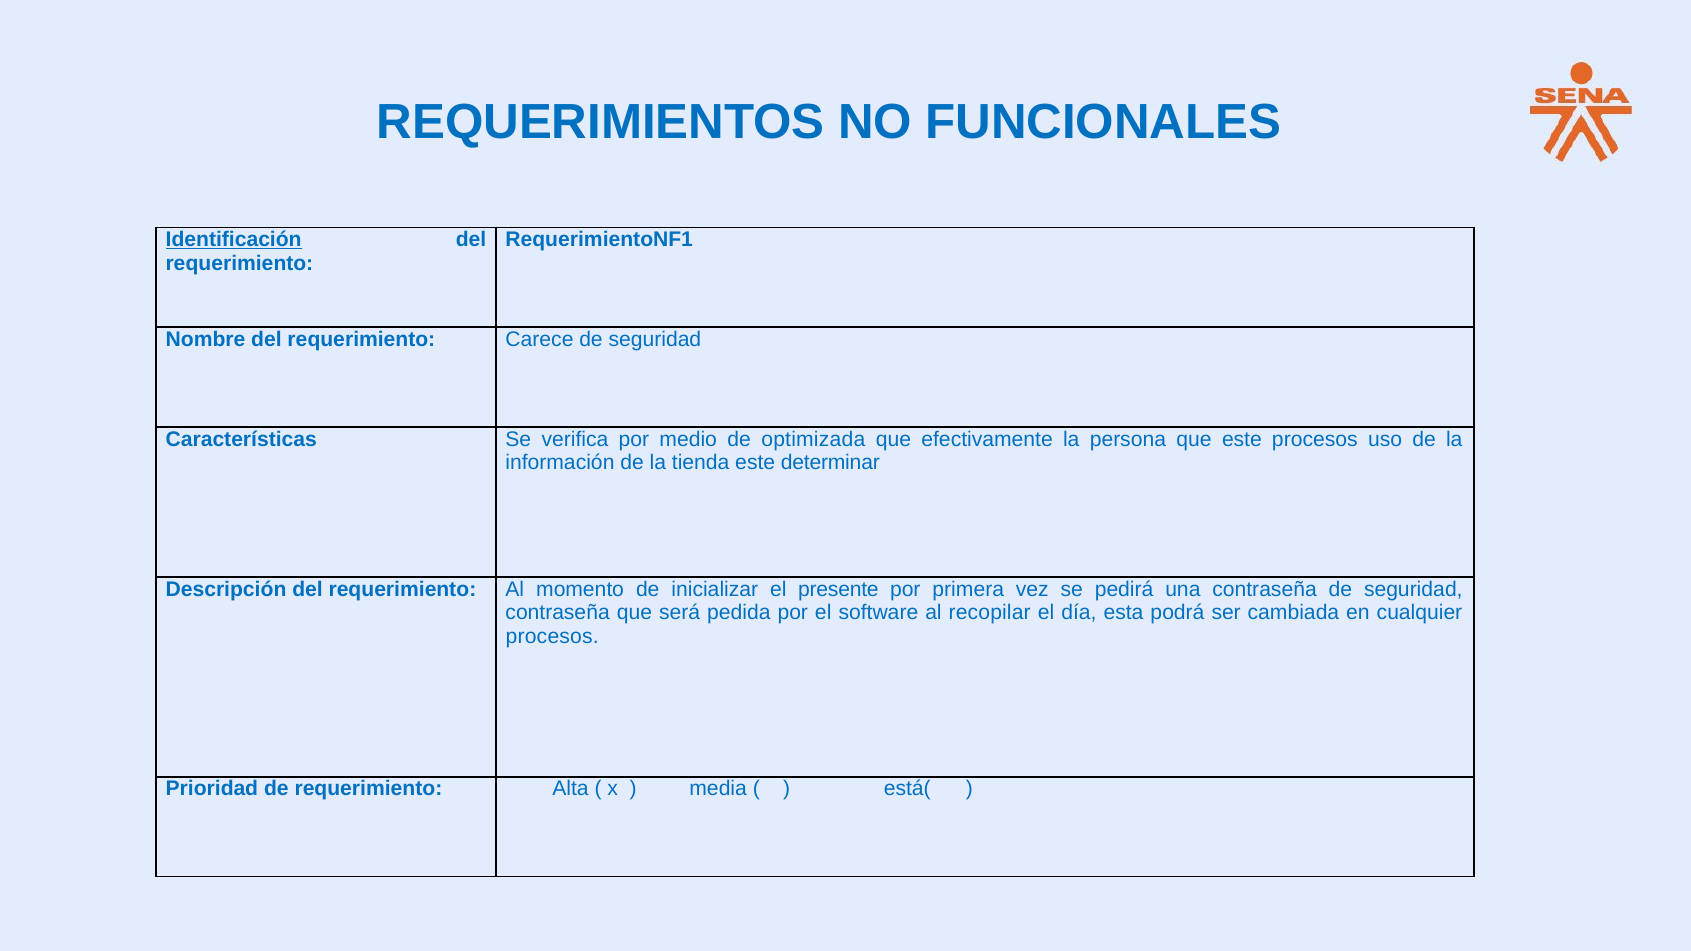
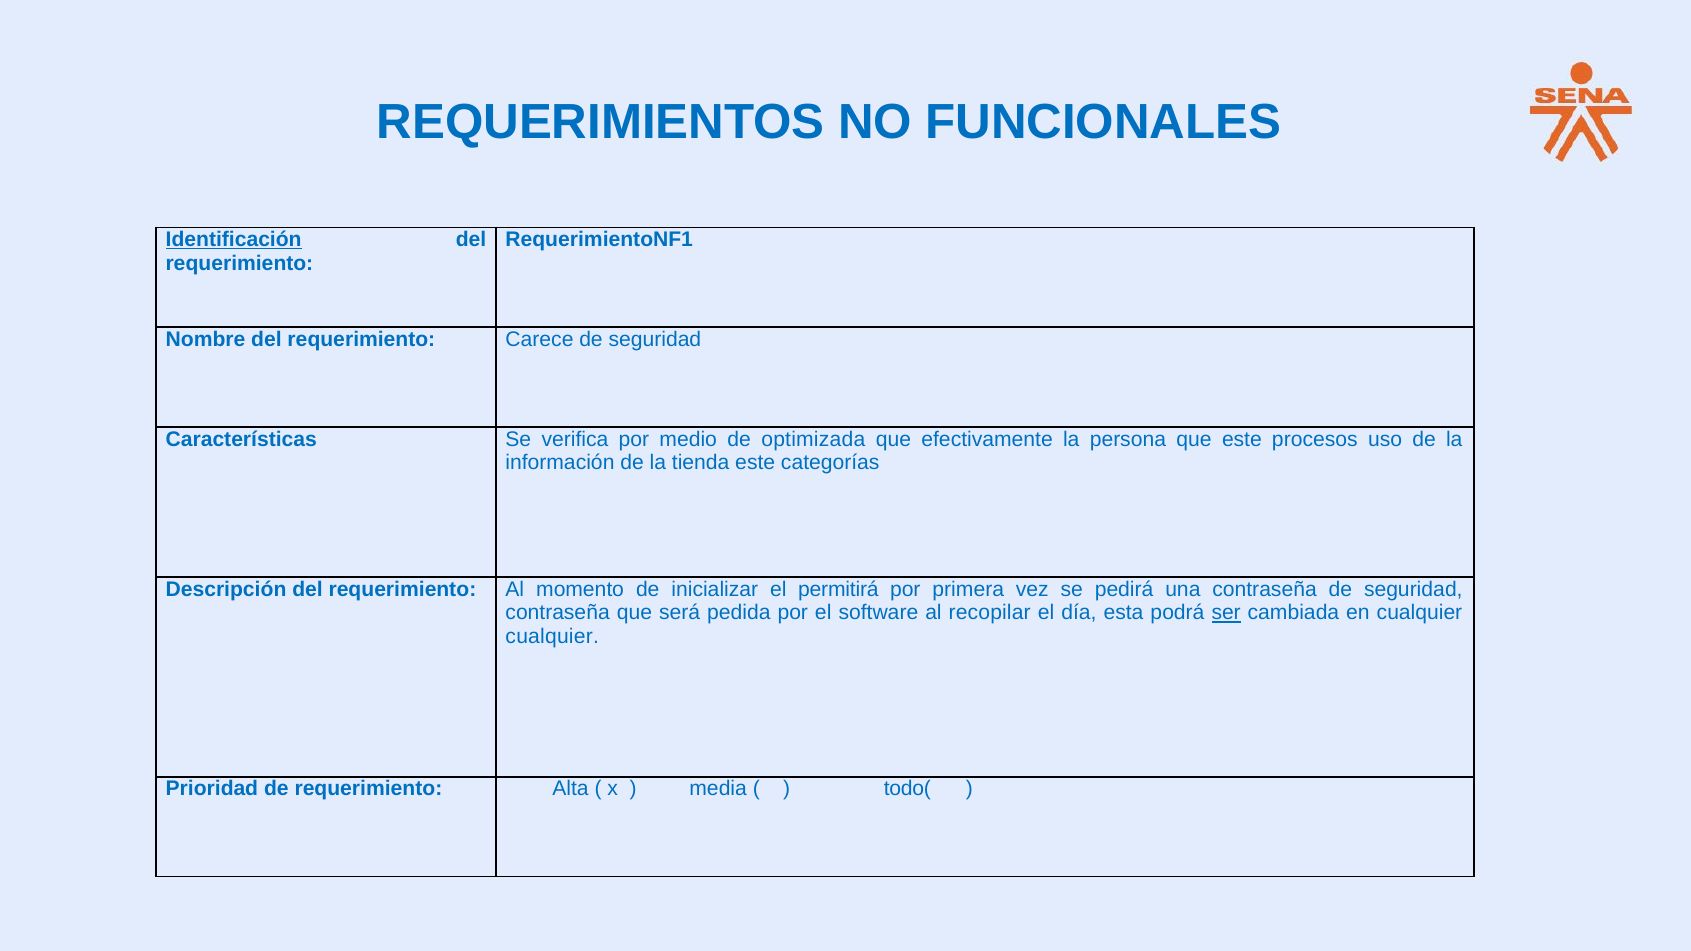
determinar: determinar -> categorías
presente: presente -> permitirá
ser underline: none -> present
procesos at (552, 637): procesos -> cualquier
está(: está( -> todo(
